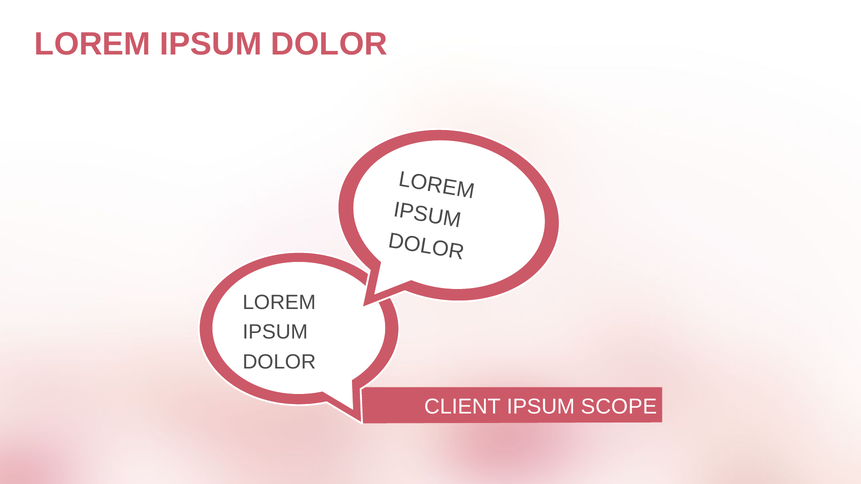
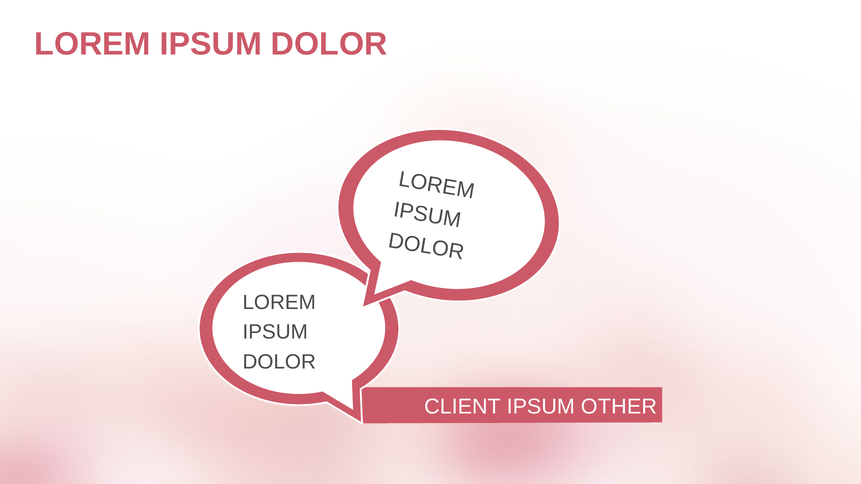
SCOPE: SCOPE -> OTHER
